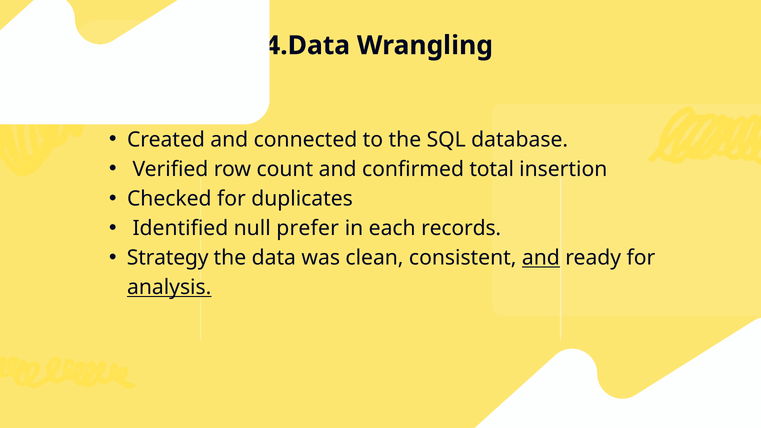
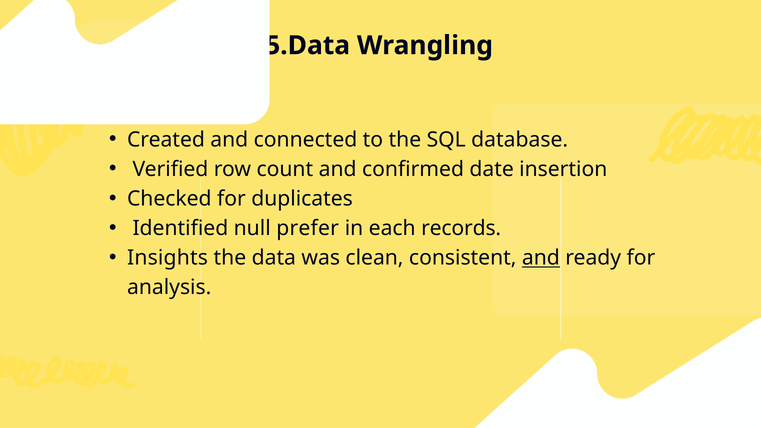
4.Data: 4.Data -> 5.Data
total: total -> date
Strategy: Strategy -> Insights
analysis underline: present -> none
